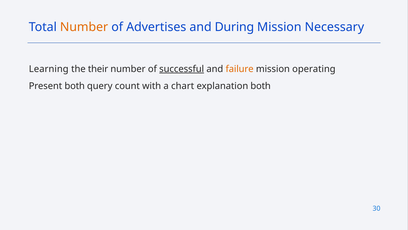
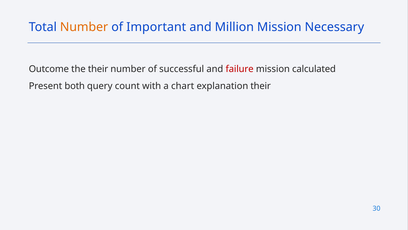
Advertises: Advertises -> Important
During: During -> Million
Learning: Learning -> Outcome
successful underline: present -> none
failure colour: orange -> red
operating: operating -> calculated
explanation both: both -> their
